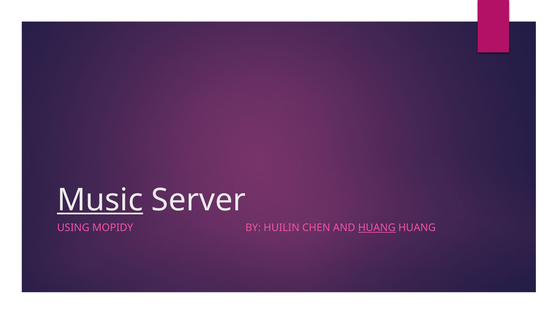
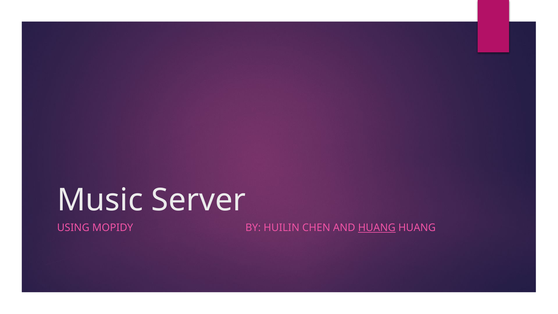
Music underline: present -> none
